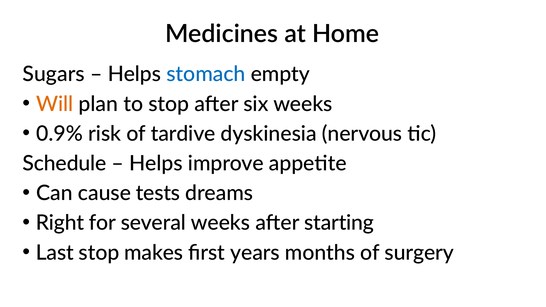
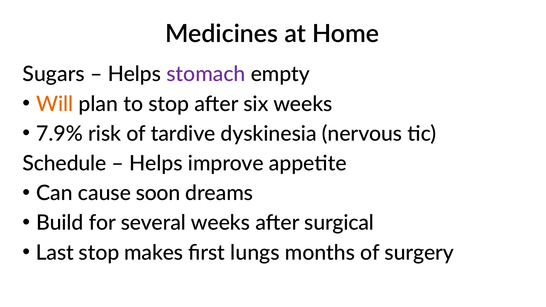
stomach colour: blue -> purple
0.9%: 0.9% -> 7.9%
tests: tests -> soon
Right: Right -> Build
starting: starting -> surgical
years: years -> lungs
